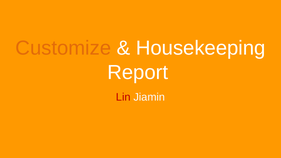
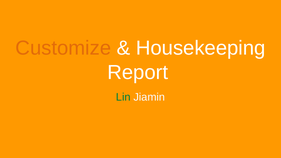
Lin colour: red -> green
